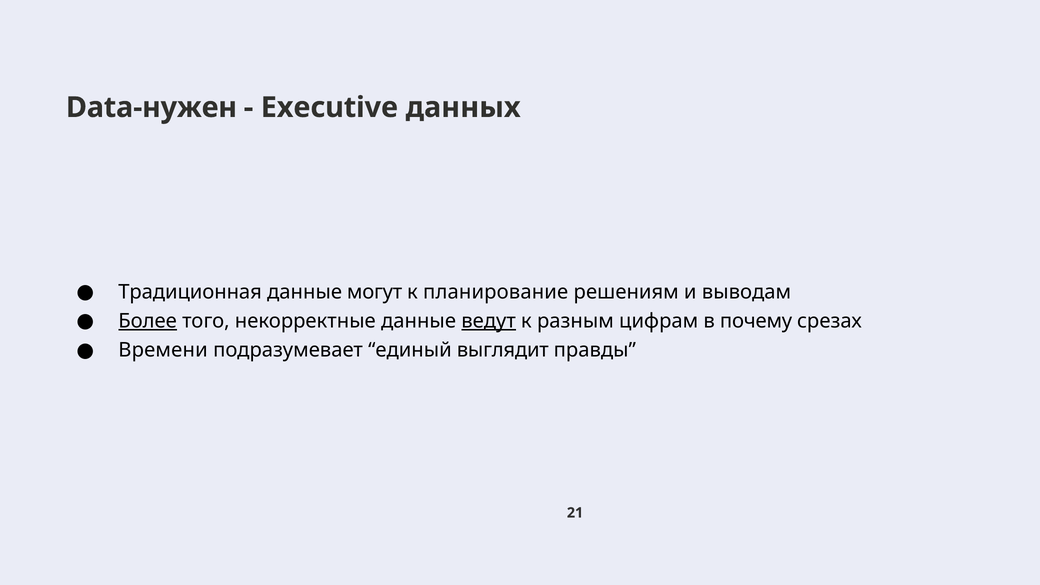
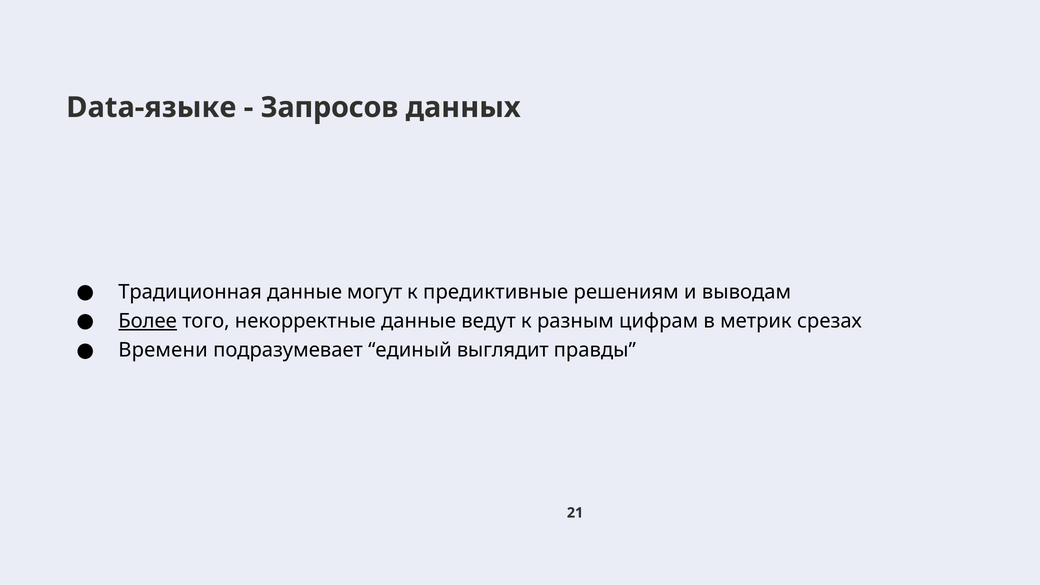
Data-нужен: Data-нужен -> Data-языке
Executive: Executive -> Запросов
планирование: планирование -> предиктивные
ведут underline: present -> none
почему: почему -> метрик
